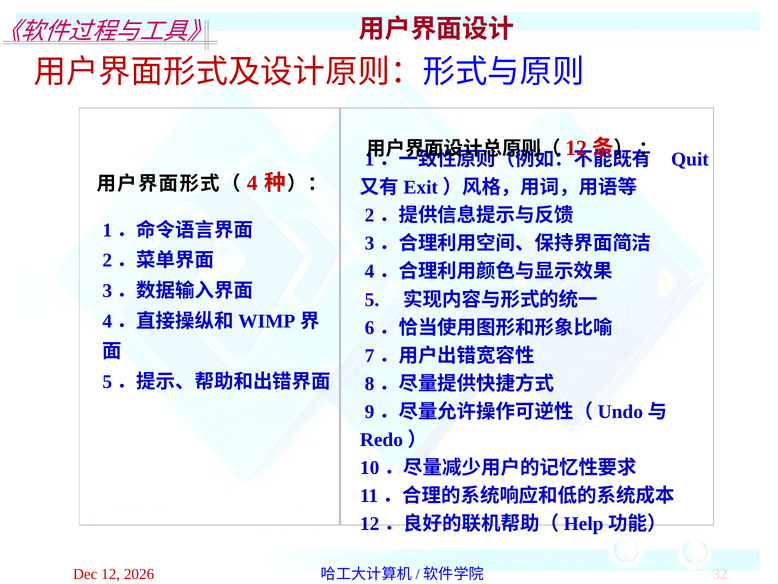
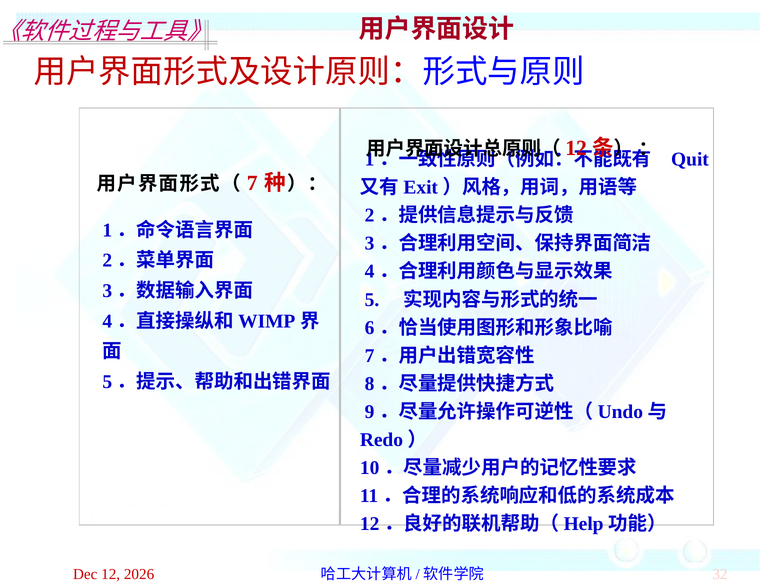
4: 4 -> 7
